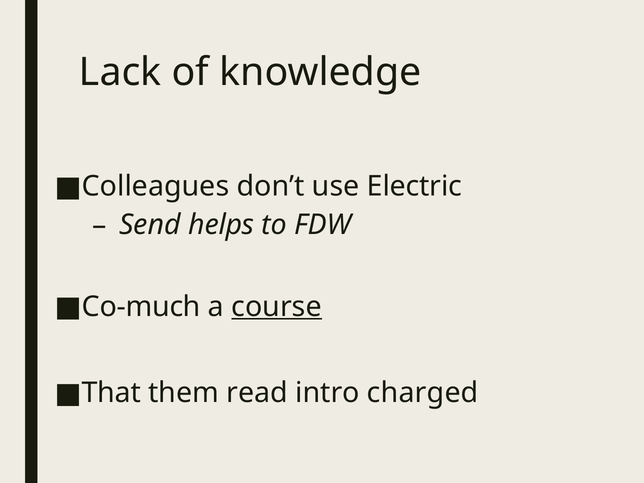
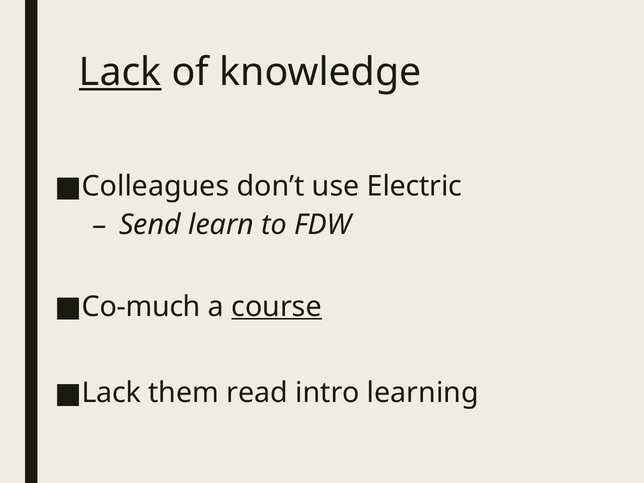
Lack at (120, 72) underline: none -> present
helps: helps -> learn
That at (111, 393): That -> Lack
charged: charged -> learning
